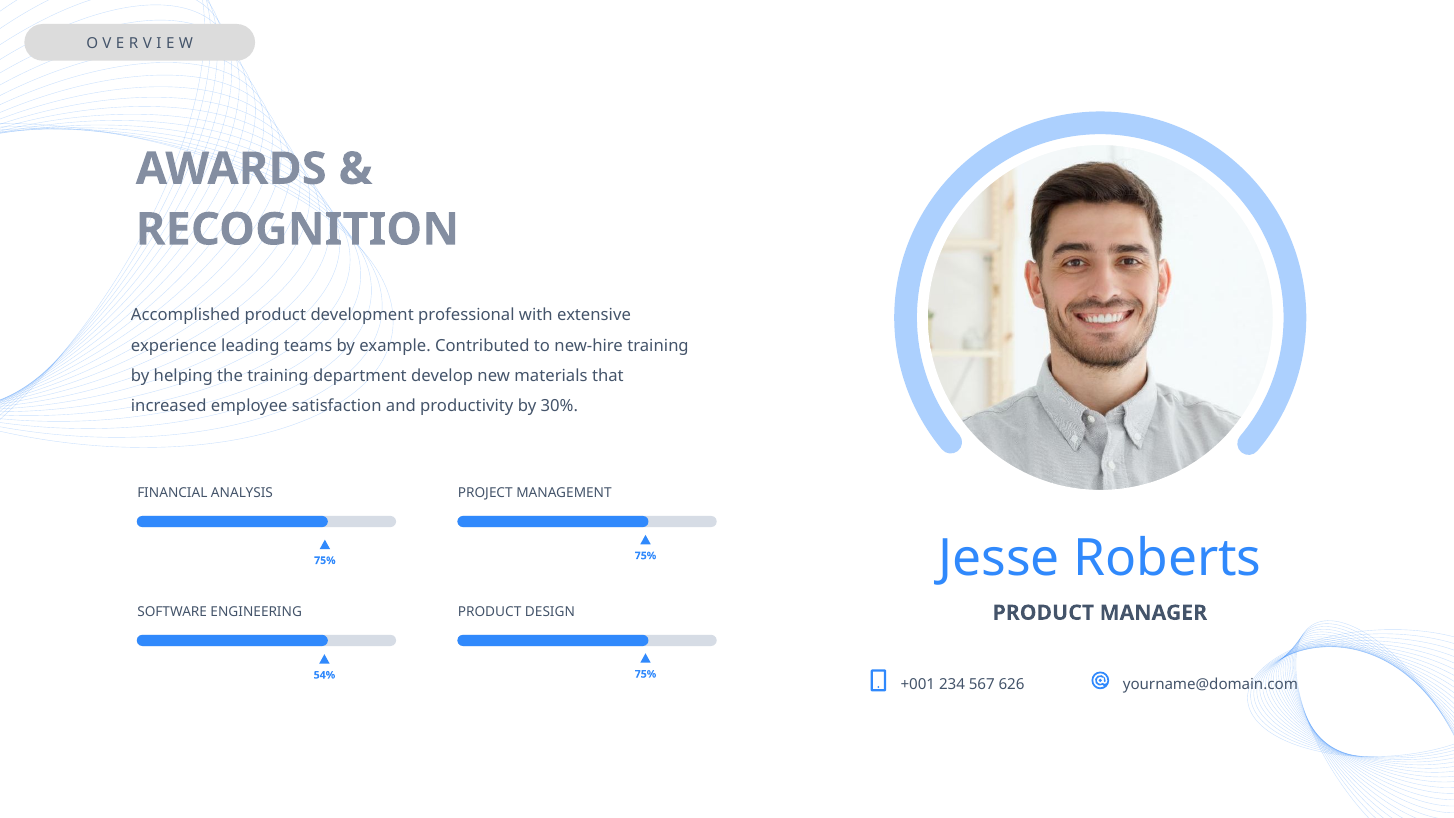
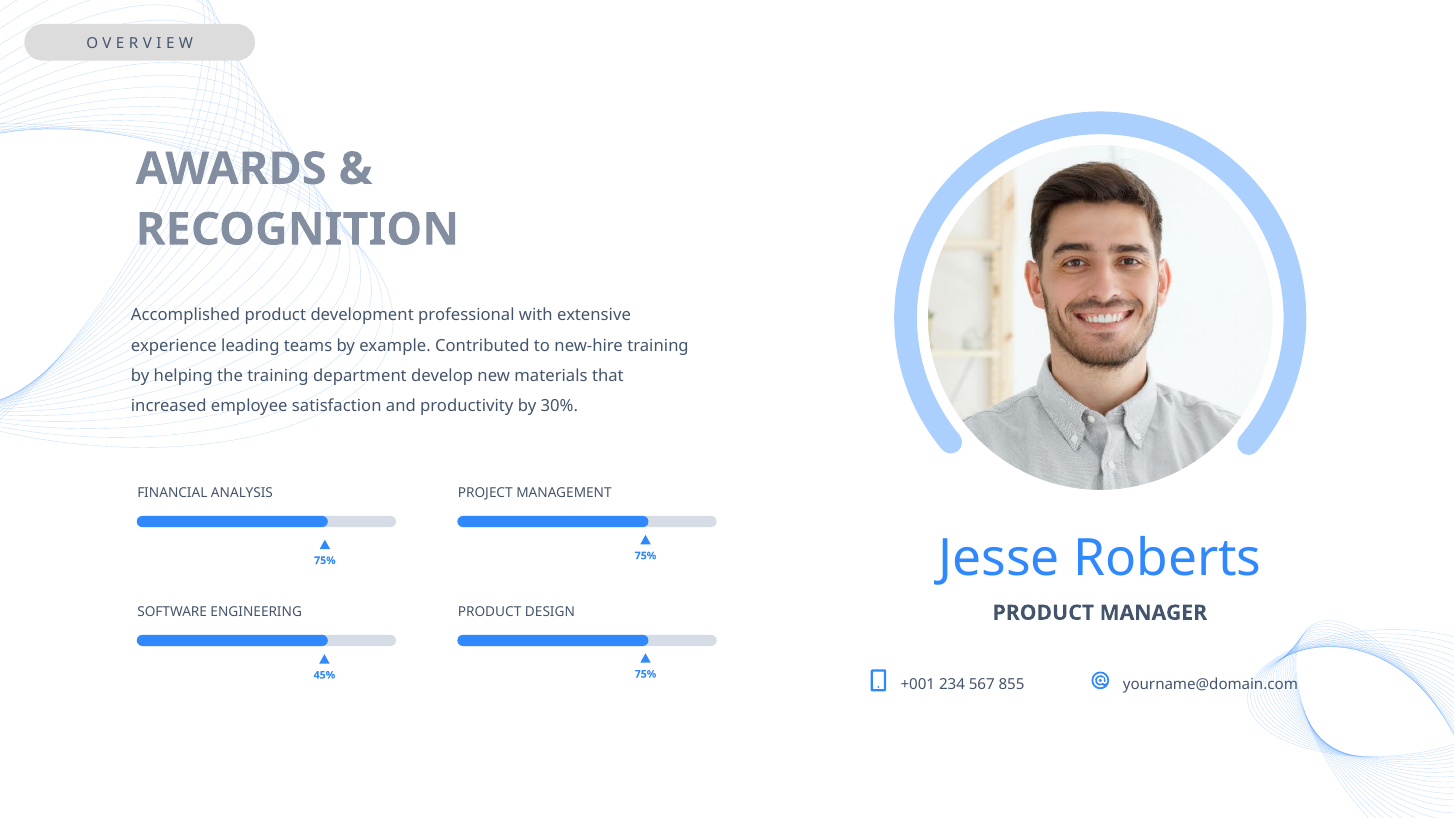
54%: 54% -> 45%
626: 626 -> 855
